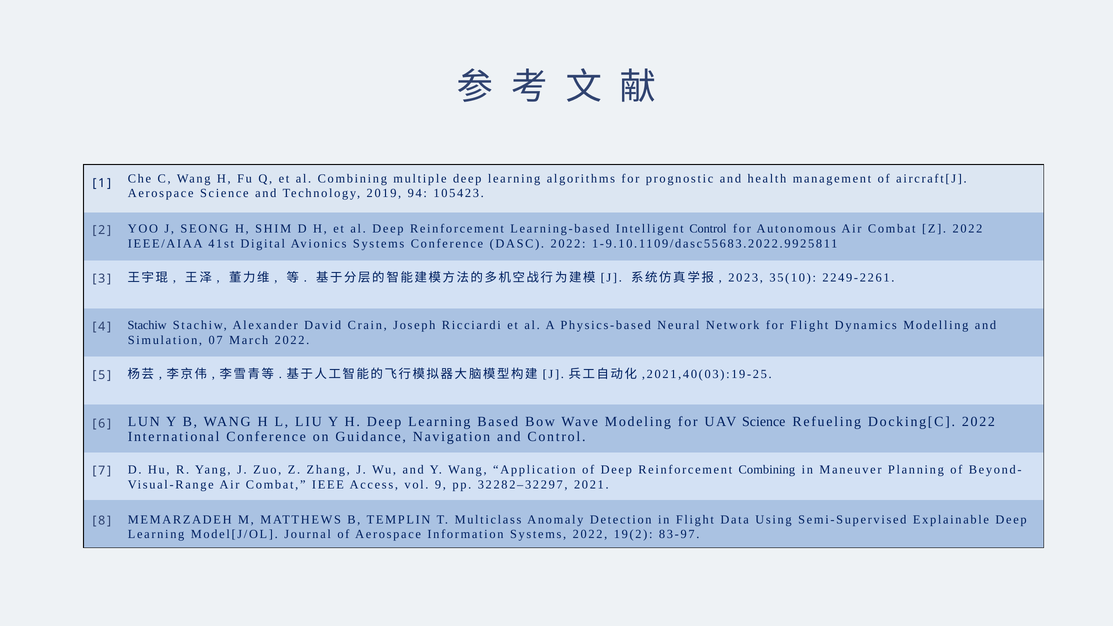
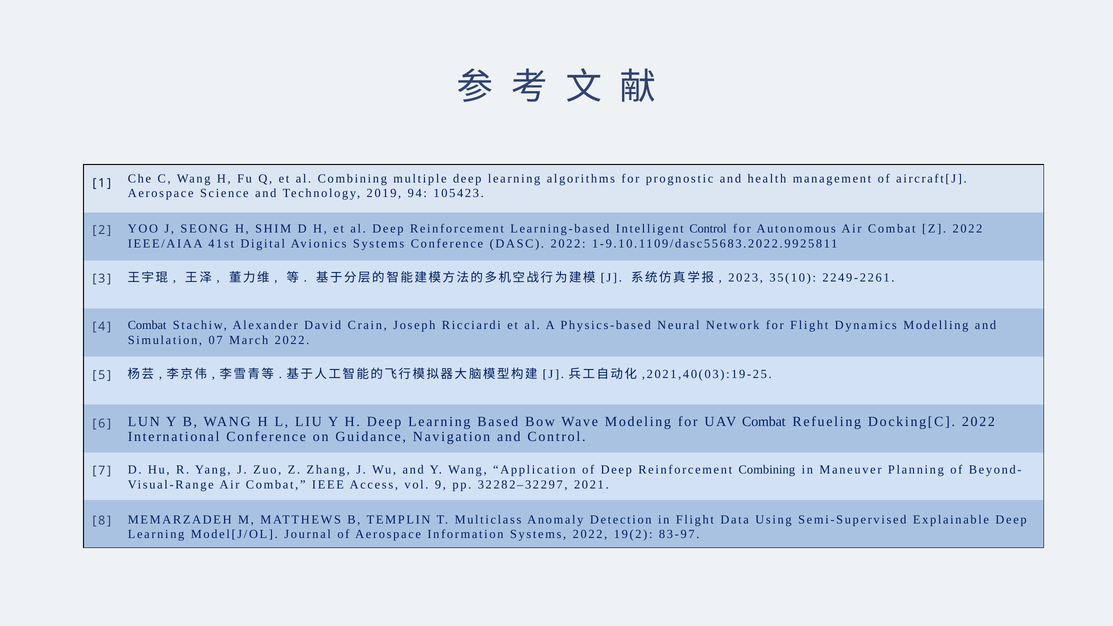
Stachiw at (147, 325): Stachiw -> Combat
UAV Science: Science -> Combat
